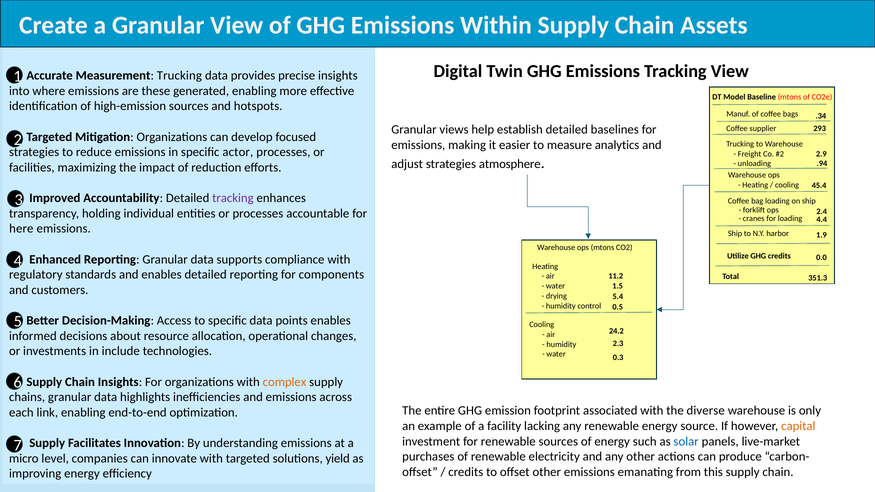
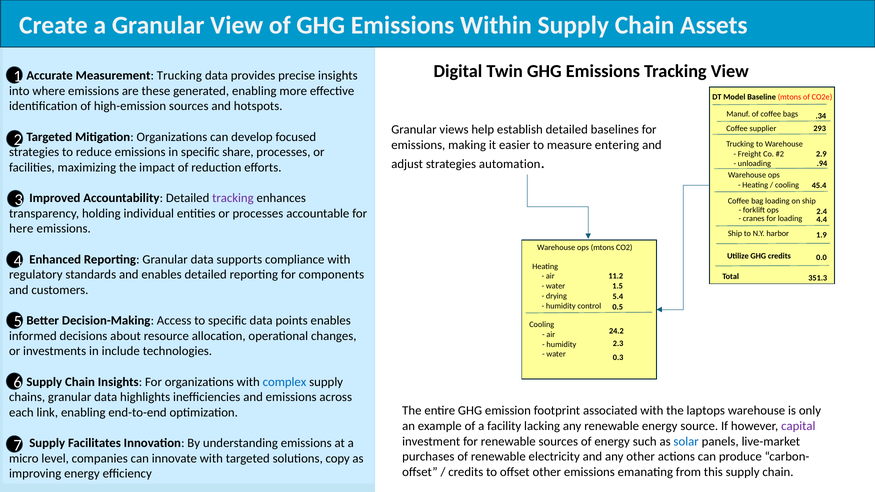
analytics: analytics -> entering
actor: actor -> share
atmosphere: atmosphere -> automation
complex colour: orange -> blue
diverse: diverse -> laptops
capital colour: orange -> purple
yield: yield -> copy
